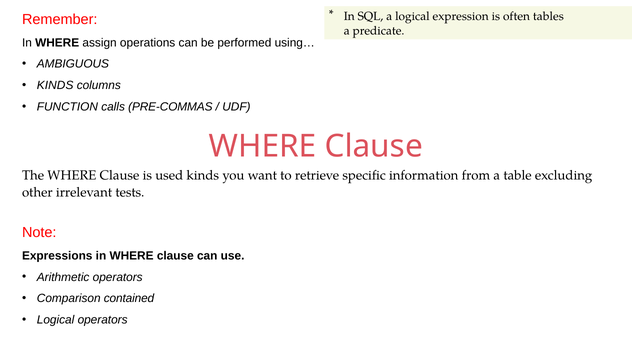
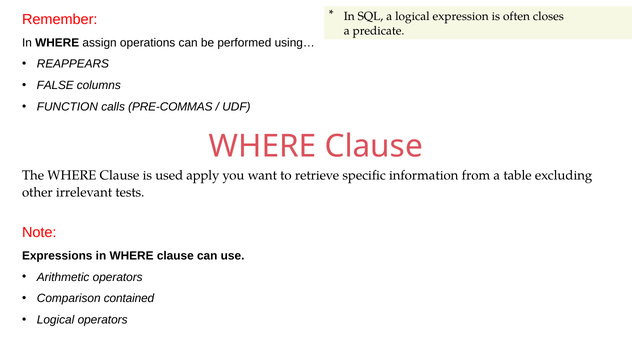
tables: tables -> closes
AMBIGUOUS: AMBIGUOUS -> REAPPEARS
KINDS at (55, 85): KINDS -> FALSE
used kinds: kinds -> apply
